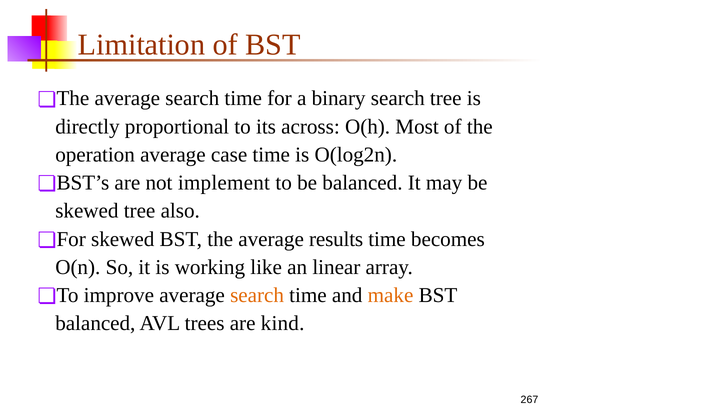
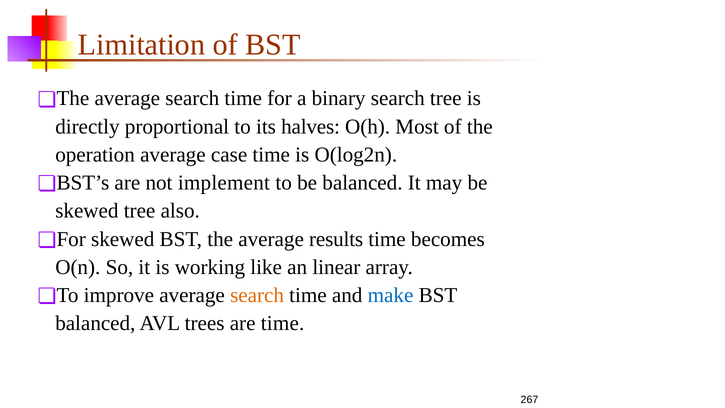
across: across -> halves
make colour: orange -> blue
are kind: kind -> time
